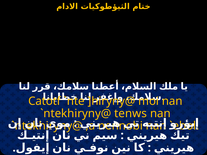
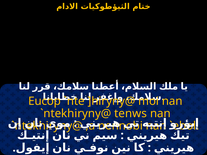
Catotf: Catotf -> Eucop
